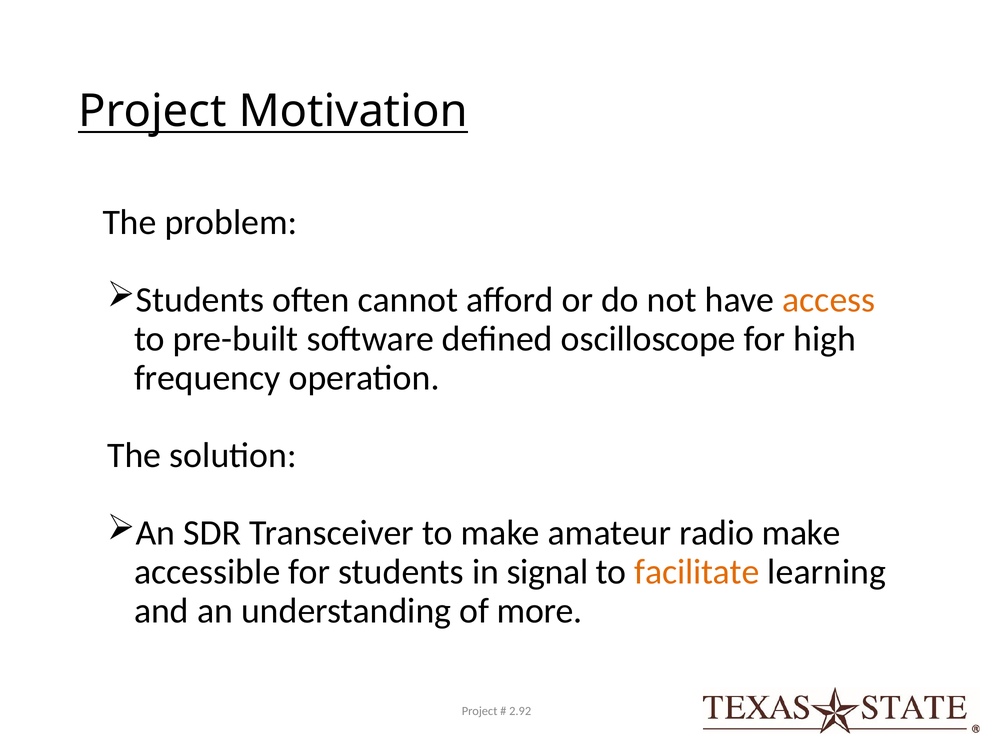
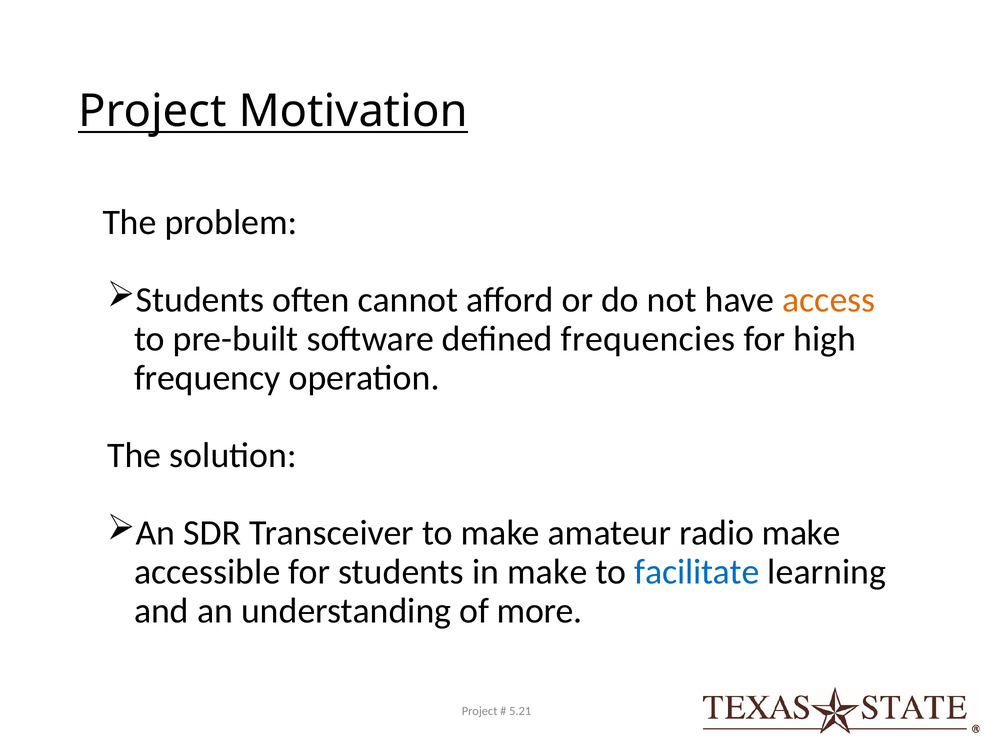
oscilloscope: oscilloscope -> frequencies
in signal: signal -> make
facilitate colour: orange -> blue
2.92: 2.92 -> 5.21
